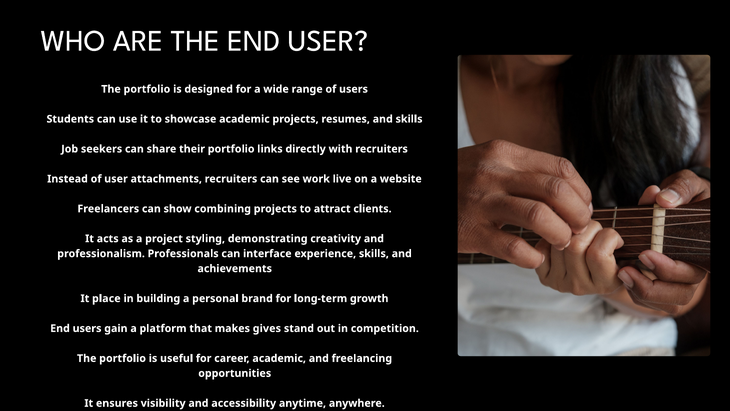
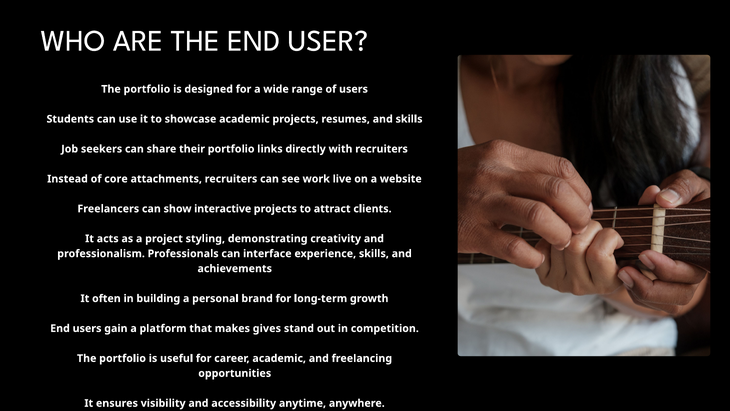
of user: user -> core
combining: combining -> interactive
place: place -> often
